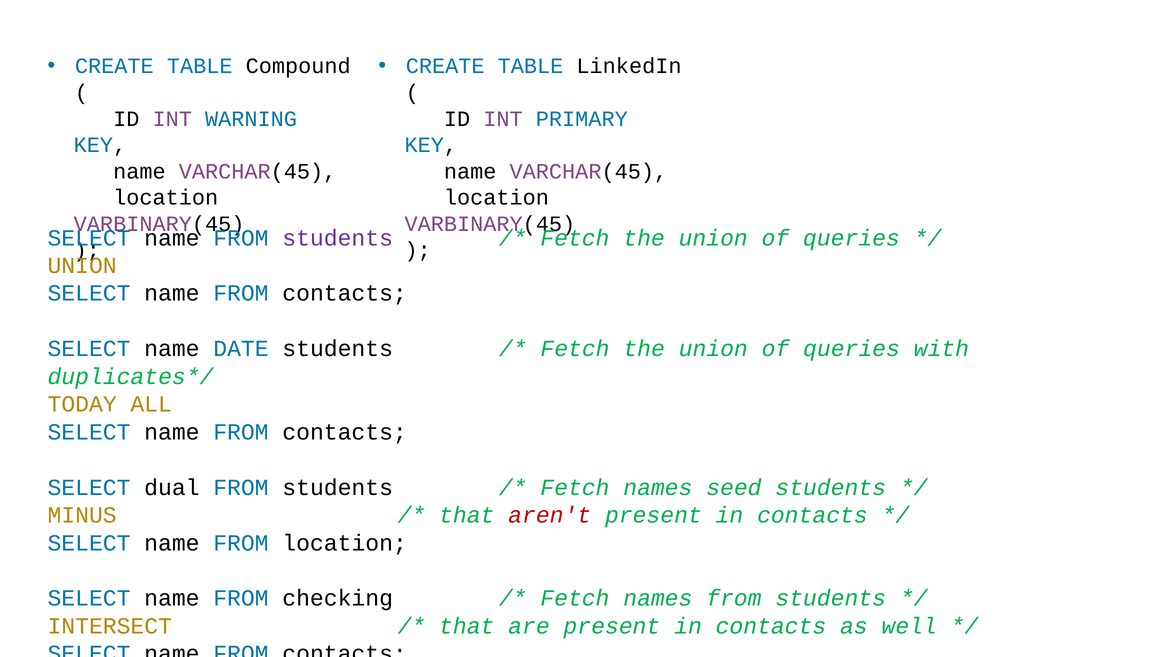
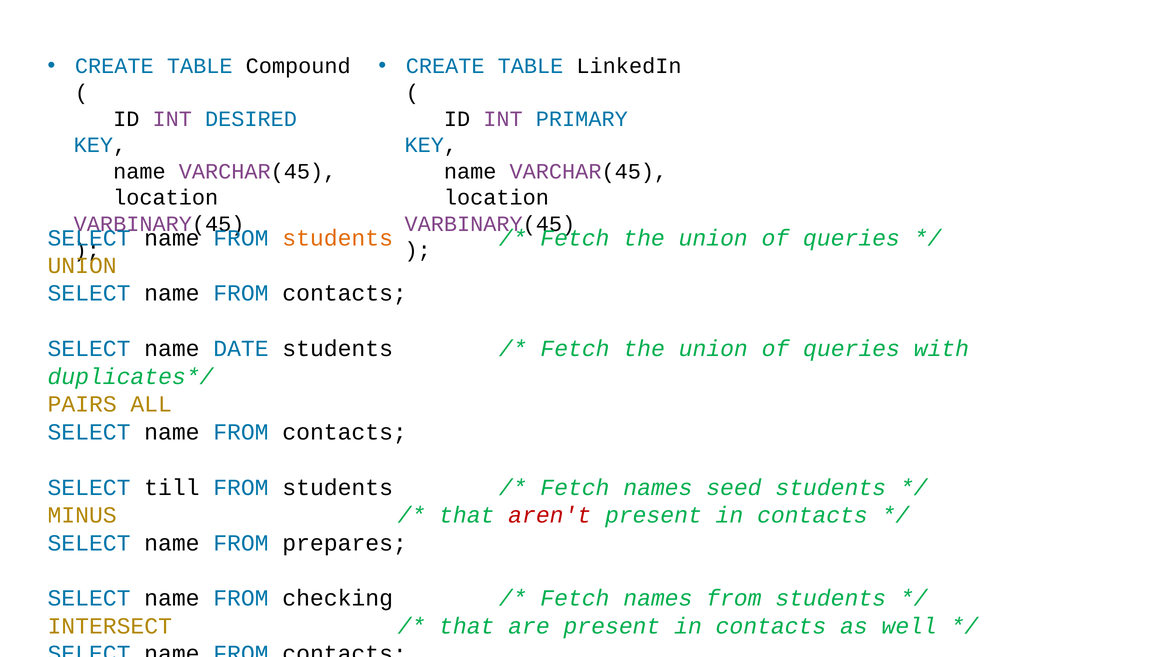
WARNING: WARNING -> DESIRED
students at (338, 238) colour: purple -> orange
TODAY: TODAY -> PAIRS
dual: dual -> till
FROM location: location -> prepares
